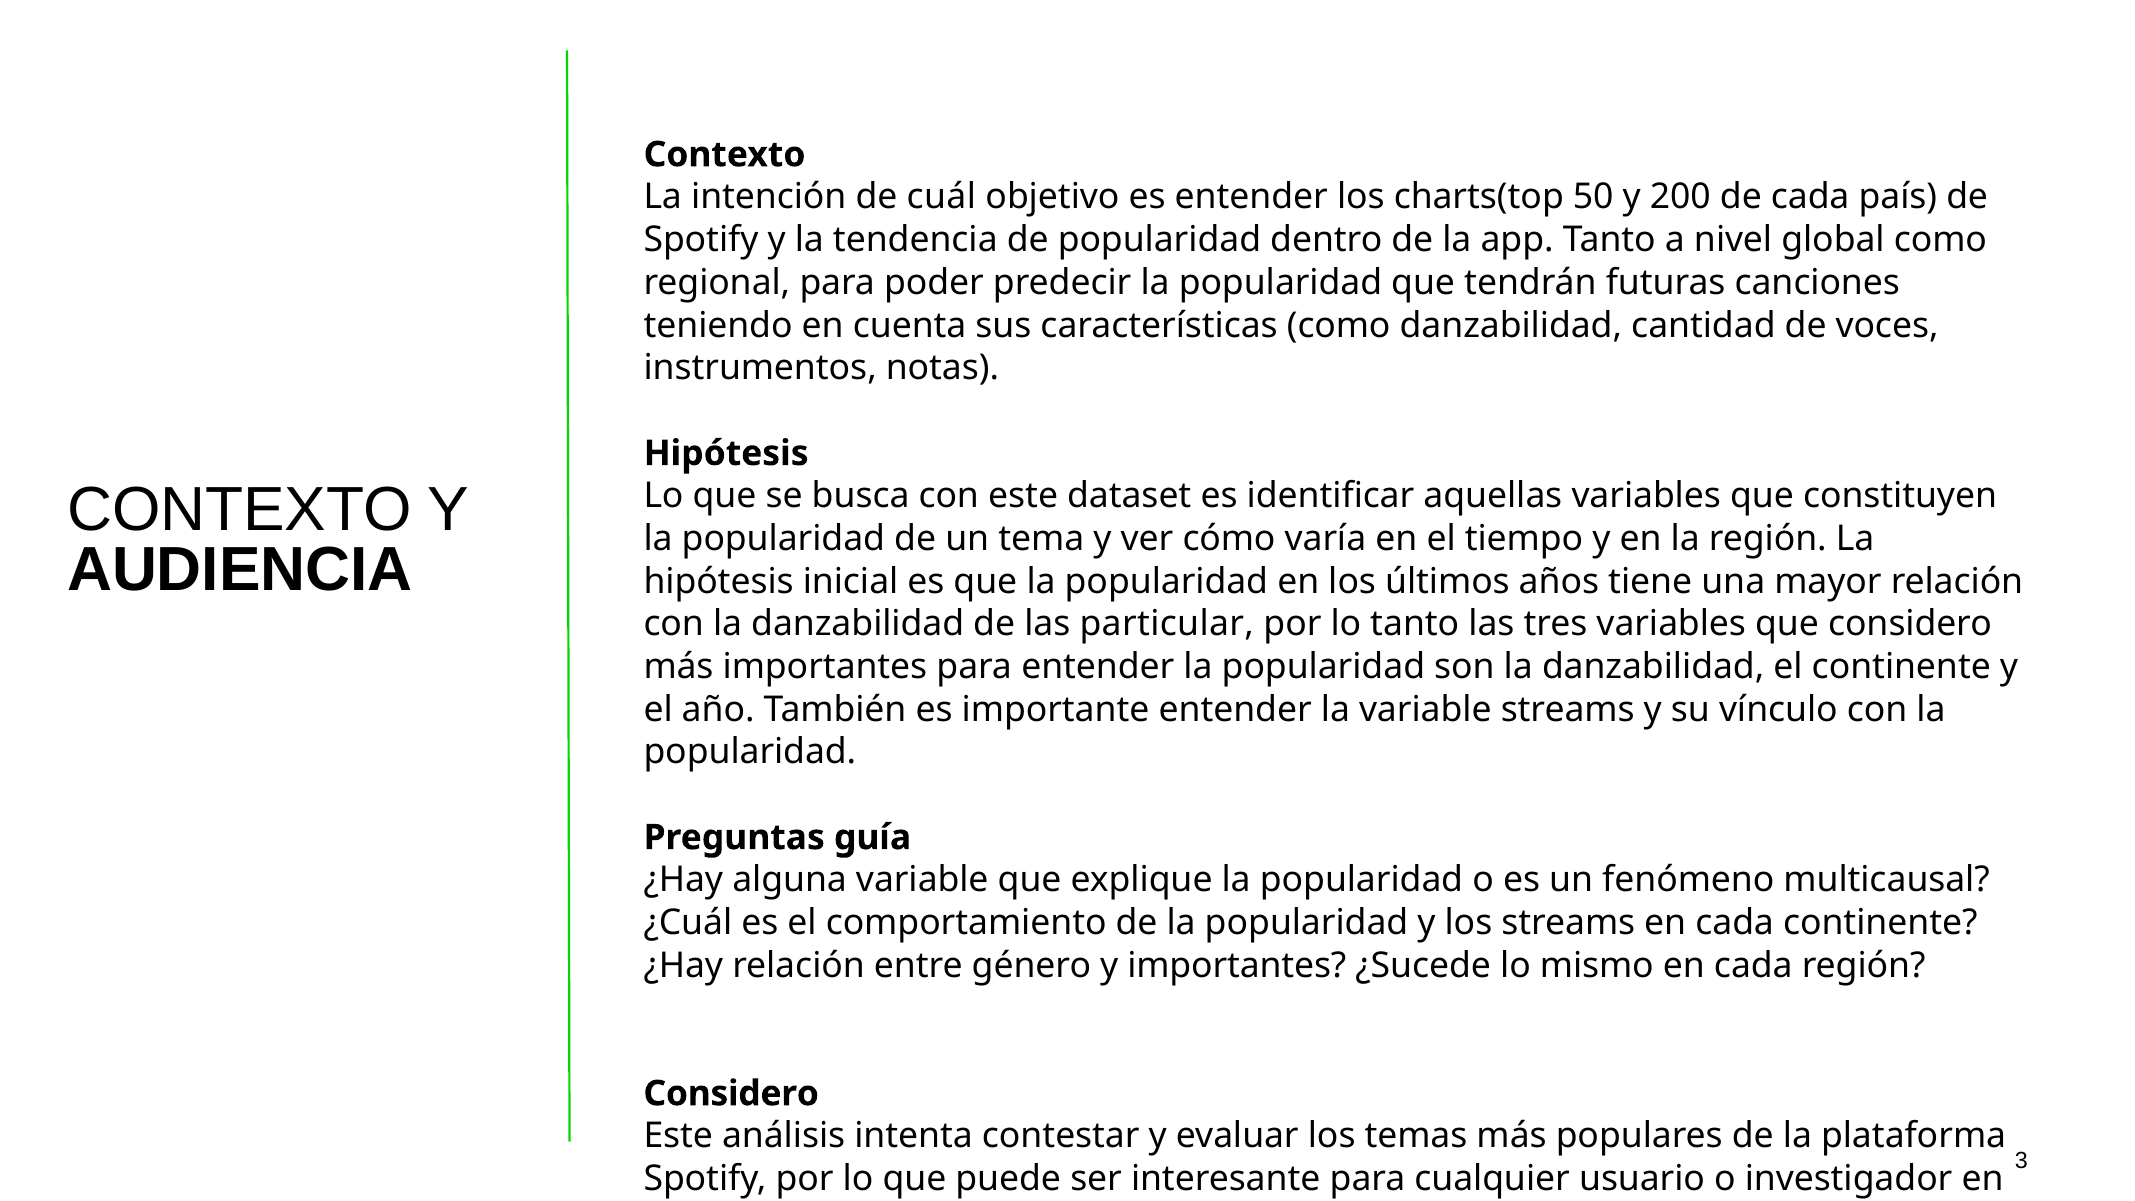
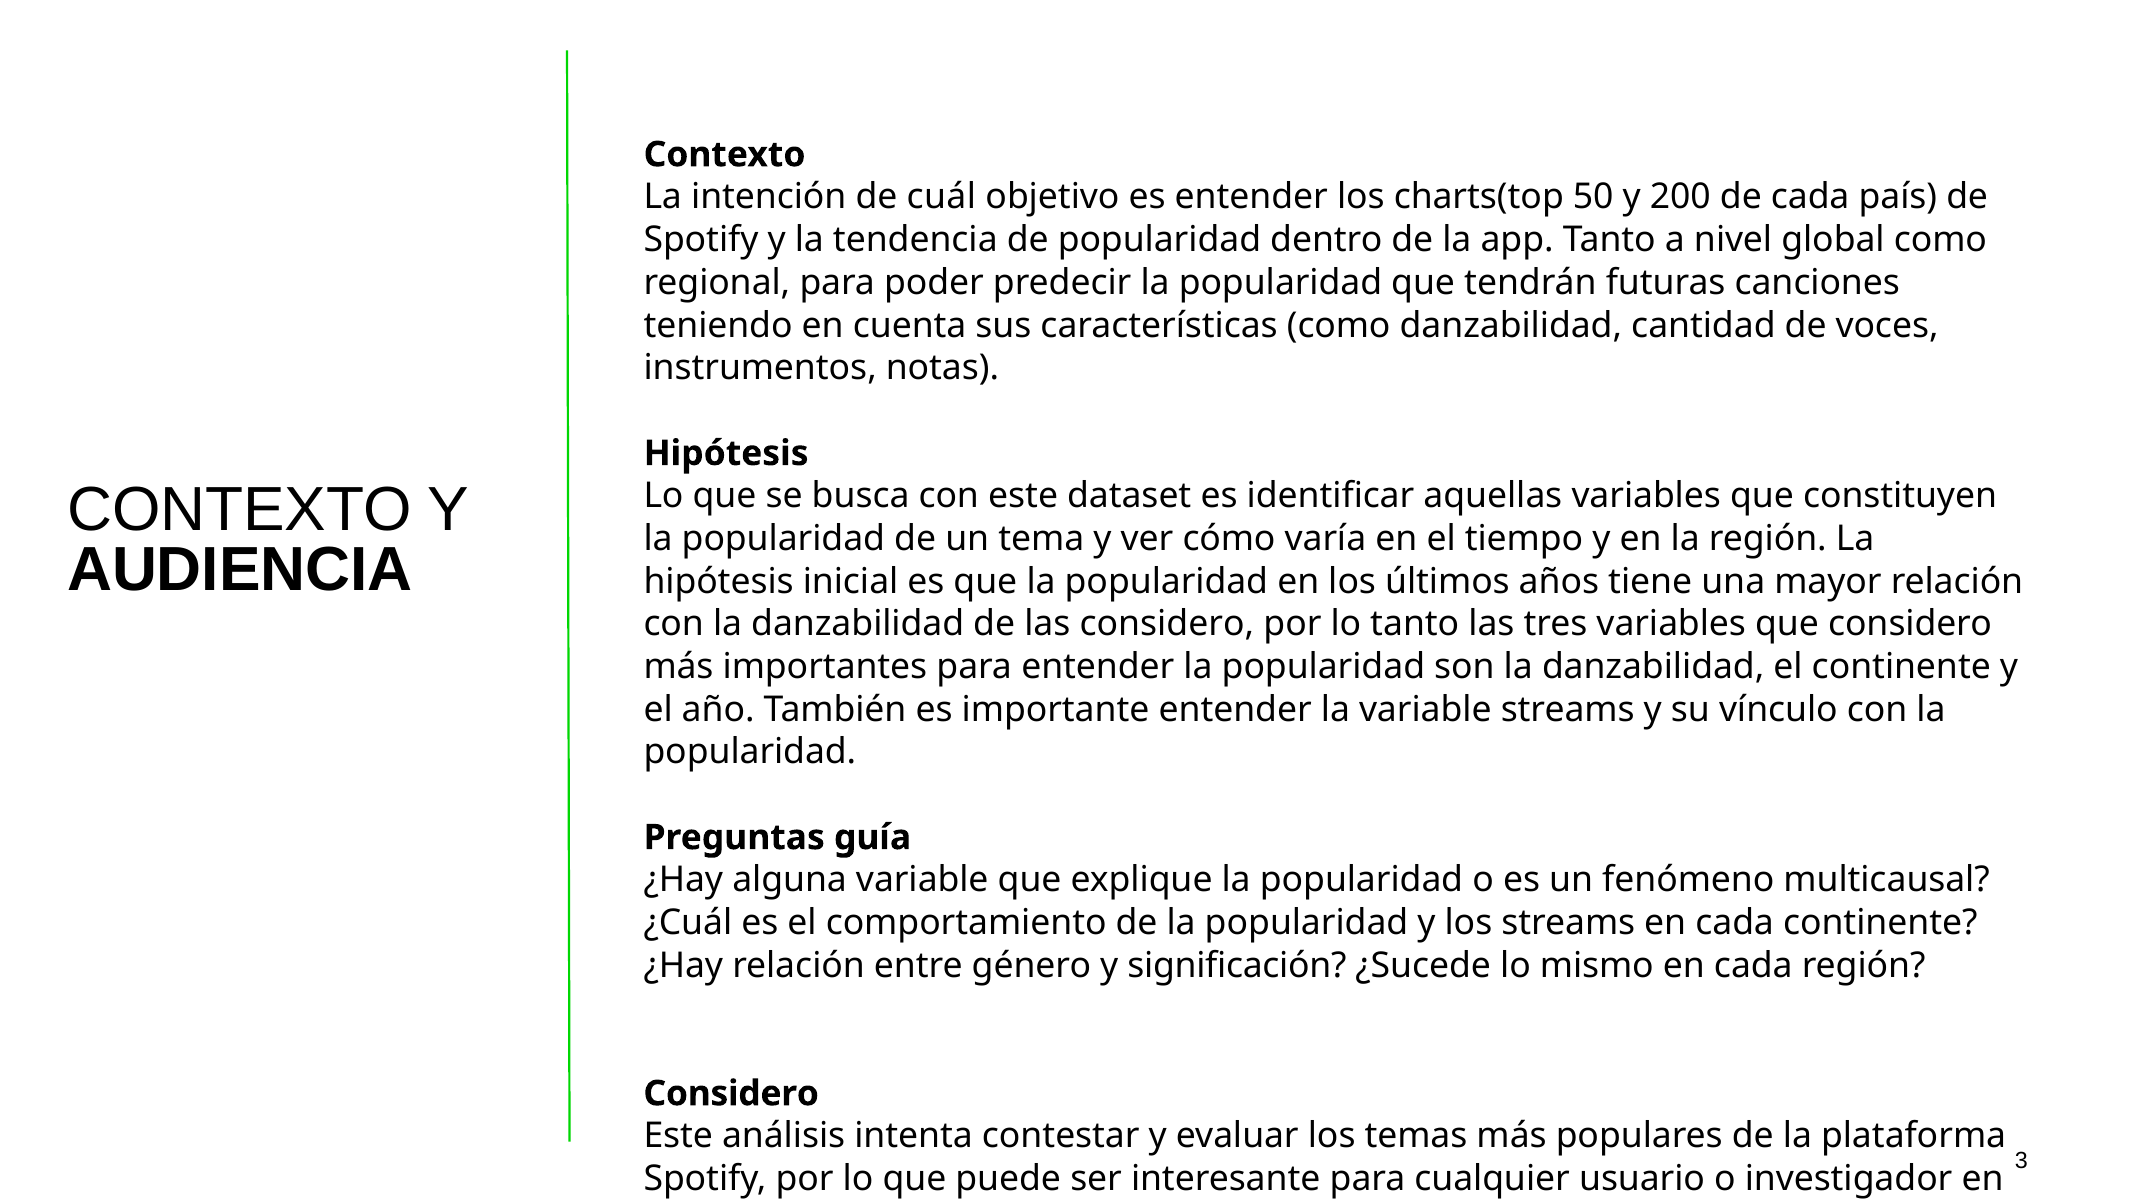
las particular: particular -> considero
y importantes: importantes -> significación
